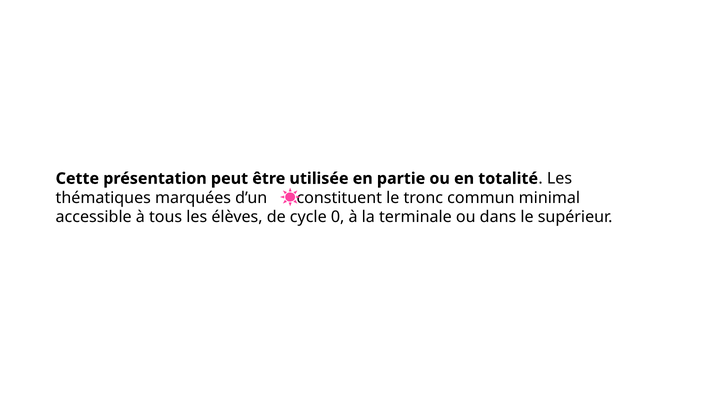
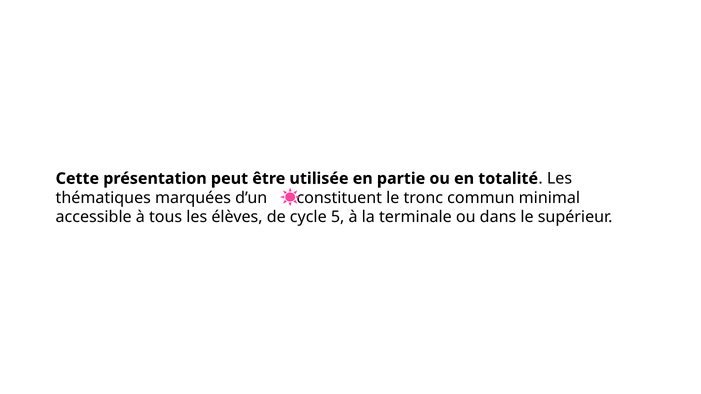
0: 0 -> 5
